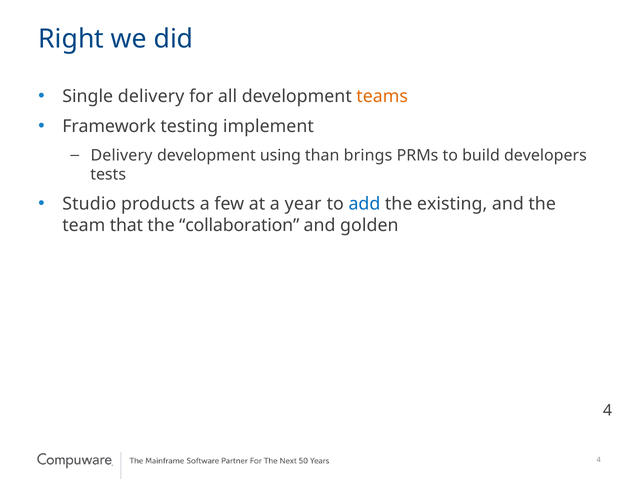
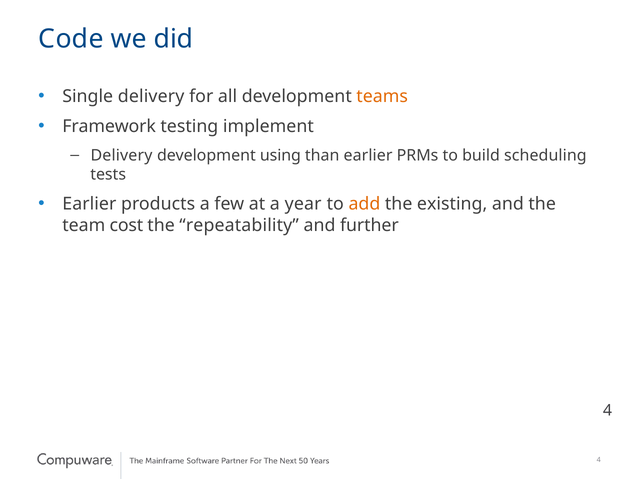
Right: Right -> Code
than brings: brings -> earlier
developers: developers -> scheduling
Studio at (89, 204): Studio -> Earlier
add colour: blue -> orange
that: that -> cost
collaboration: collaboration -> repeatability
golden: golden -> further
